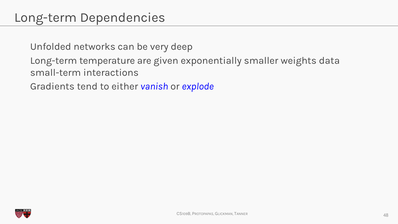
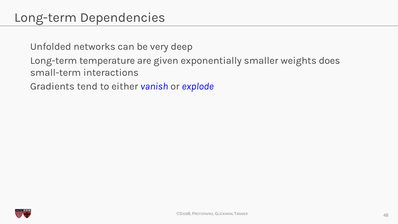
data: data -> does
